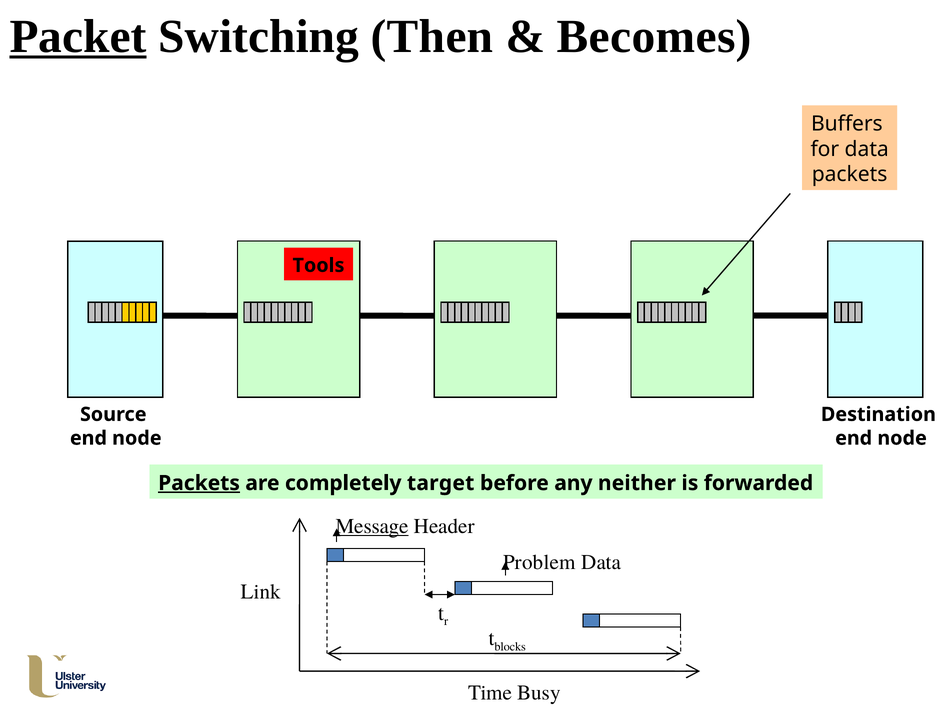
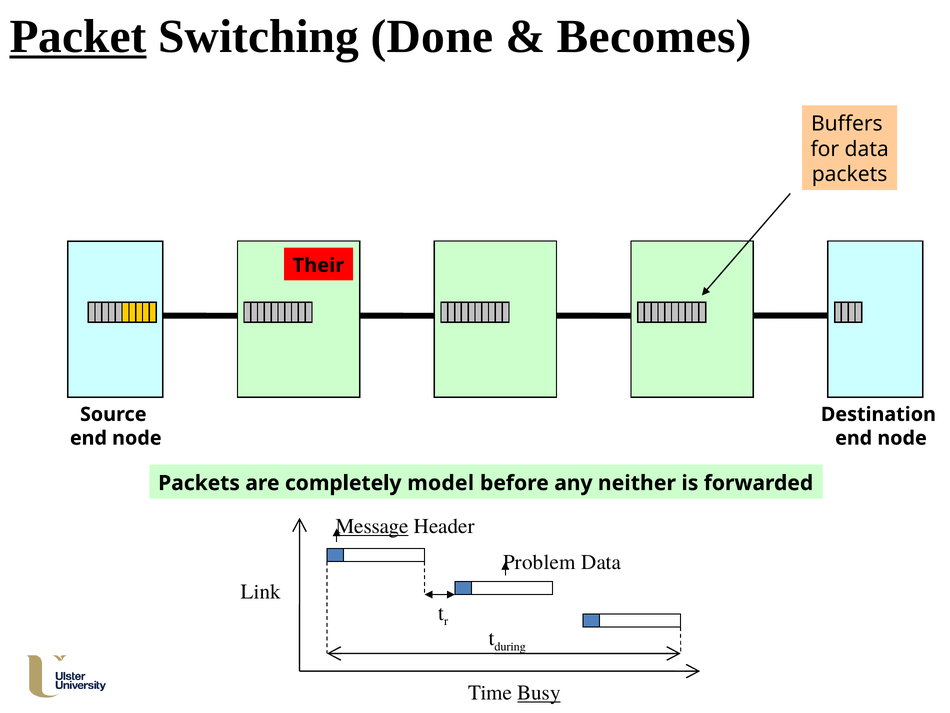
Then: Then -> Done
Tools: Tools -> Their
Packets at (199, 483) underline: present -> none
target: target -> model
blocks: blocks -> during
Busy underline: none -> present
